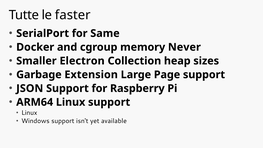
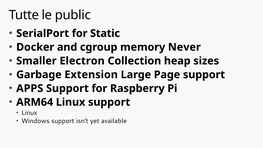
faster: faster -> public
Same: Same -> Static
JSON: JSON -> APPS
